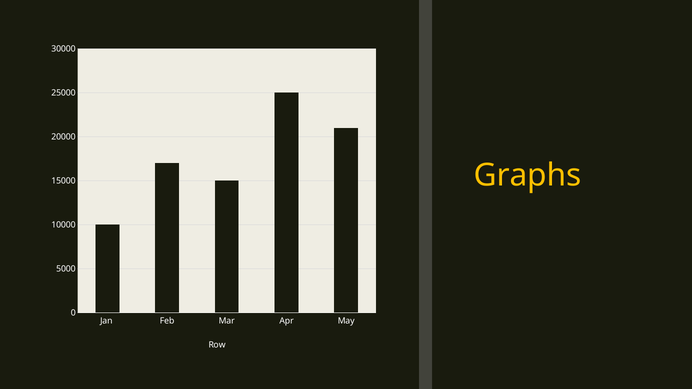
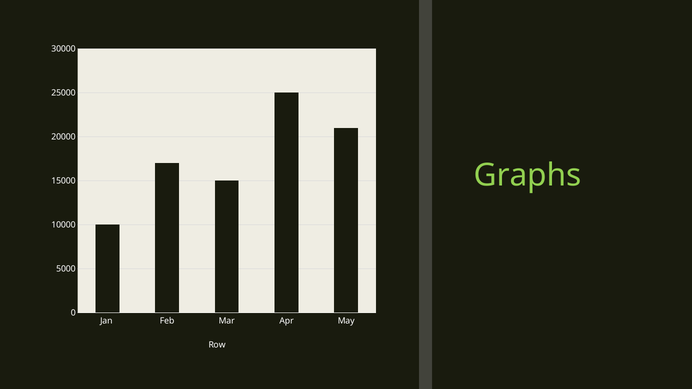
Graphs colour: yellow -> light green
